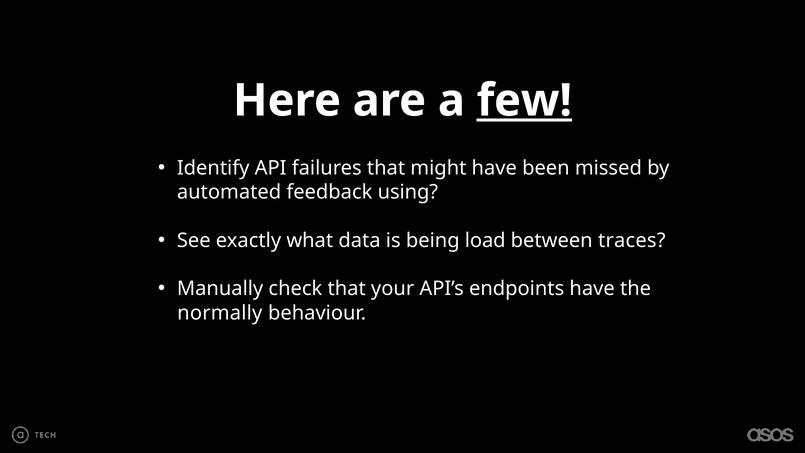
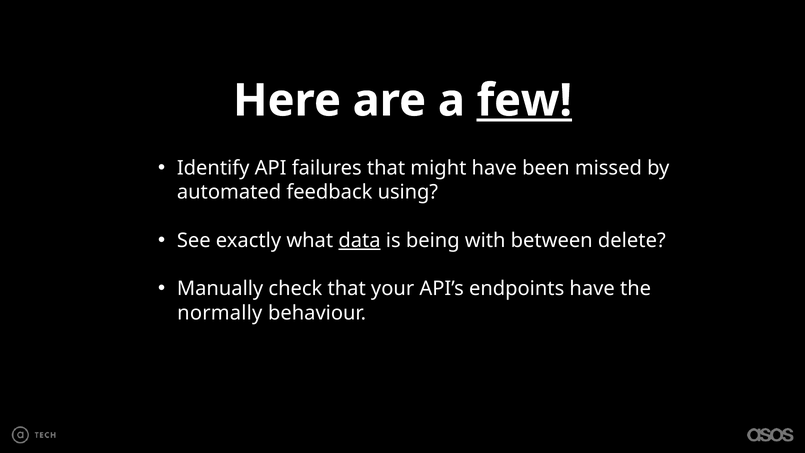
data underline: none -> present
load: load -> with
traces: traces -> delete
